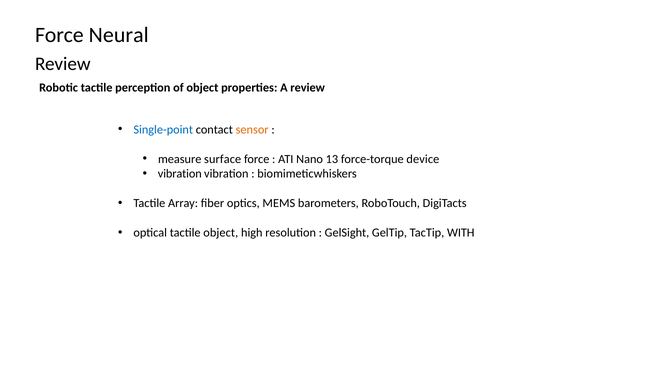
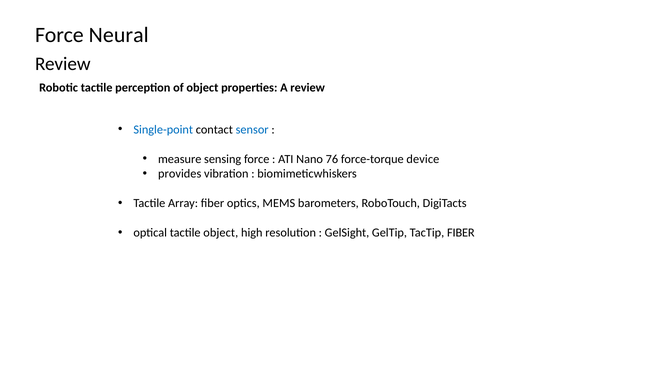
sensor colour: orange -> blue
surface: surface -> sensing
13: 13 -> 76
vibration at (180, 174): vibration -> provides
TacTip WITH: WITH -> FIBER
